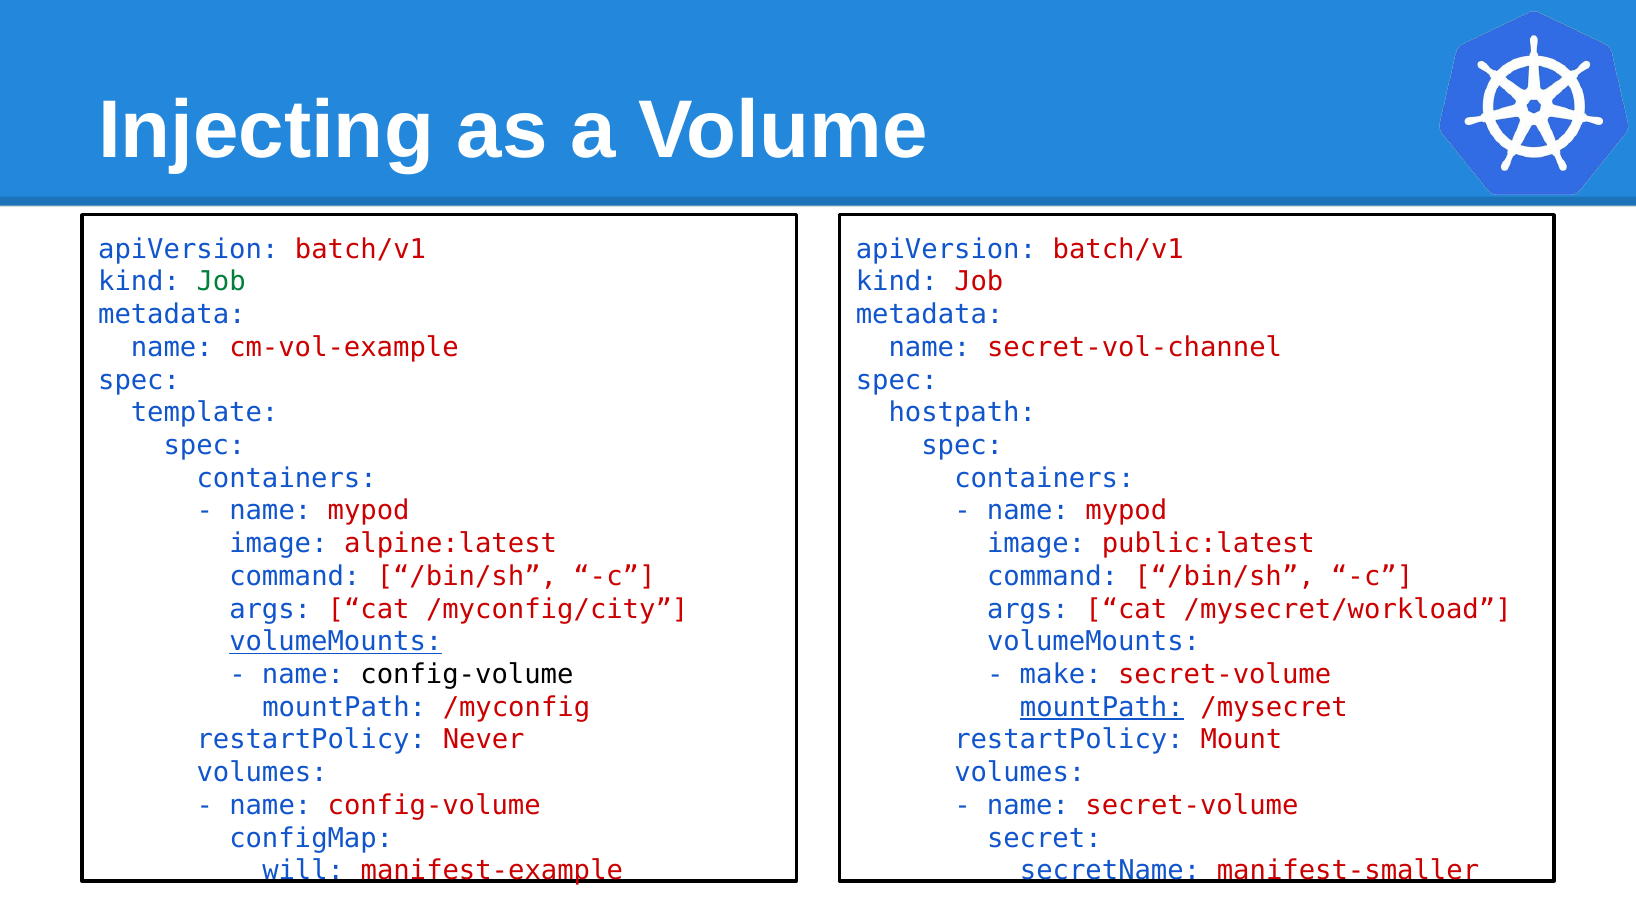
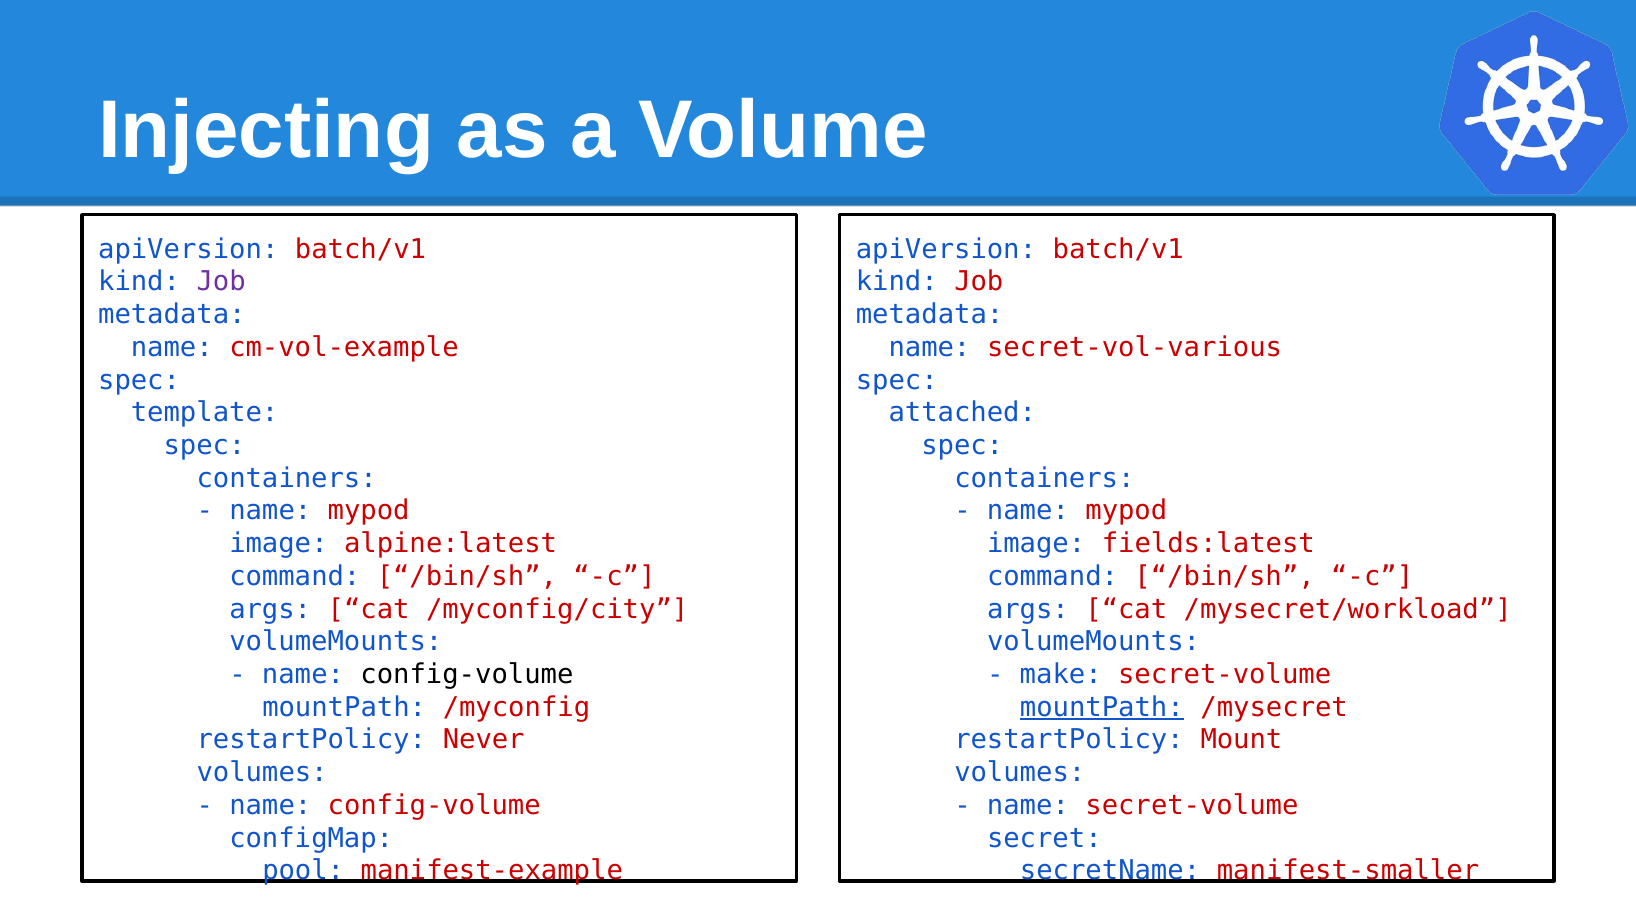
Job at (221, 282) colour: green -> purple
secret-vol-channel: secret-vol-channel -> secret-vol-various
hostpath: hostpath -> attached
public:latest: public:latest -> fields:latest
volumeMounts at (336, 642) underline: present -> none
will: will -> pool
